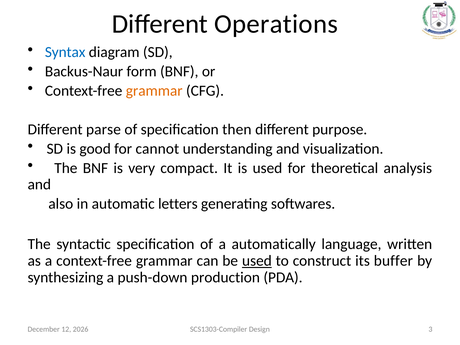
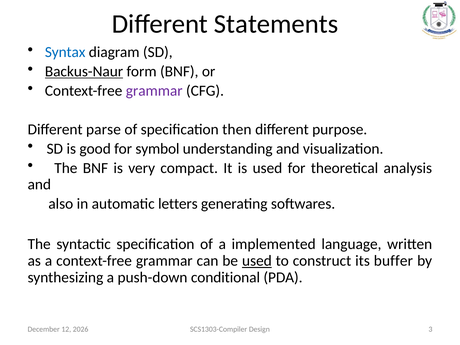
Operations: Operations -> Statements
Backus-Naur underline: none -> present
grammar at (154, 91) colour: orange -> purple
cannot: cannot -> symbol
automatically: automatically -> implemented
production: production -> conditional
